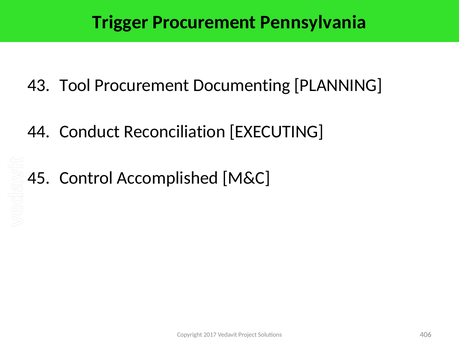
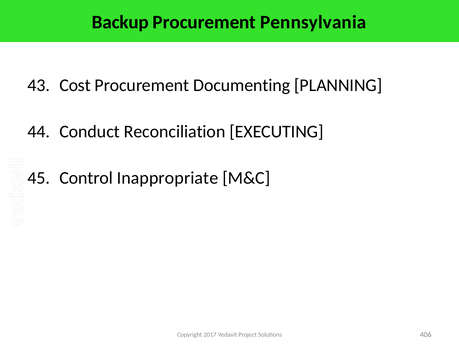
Trigger: Trigger -> Backup
Tool: Tool -> Cost
Accomplished: Accomplished -> Inappropriate
